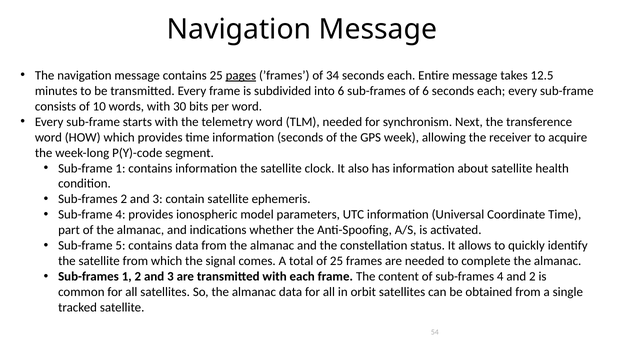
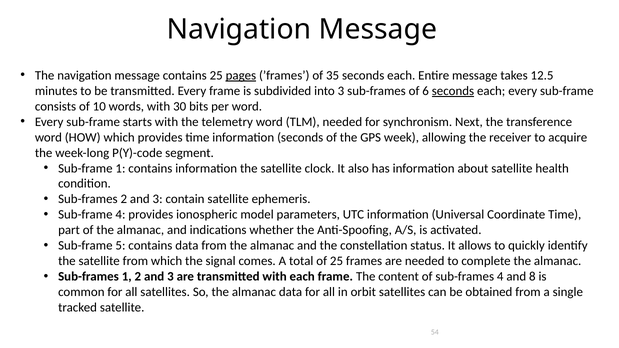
34: 34 -> 35
into 6: 6 -> 3
seconds at (453, 91) underline: none -> present
and 2: 2 -> 8
